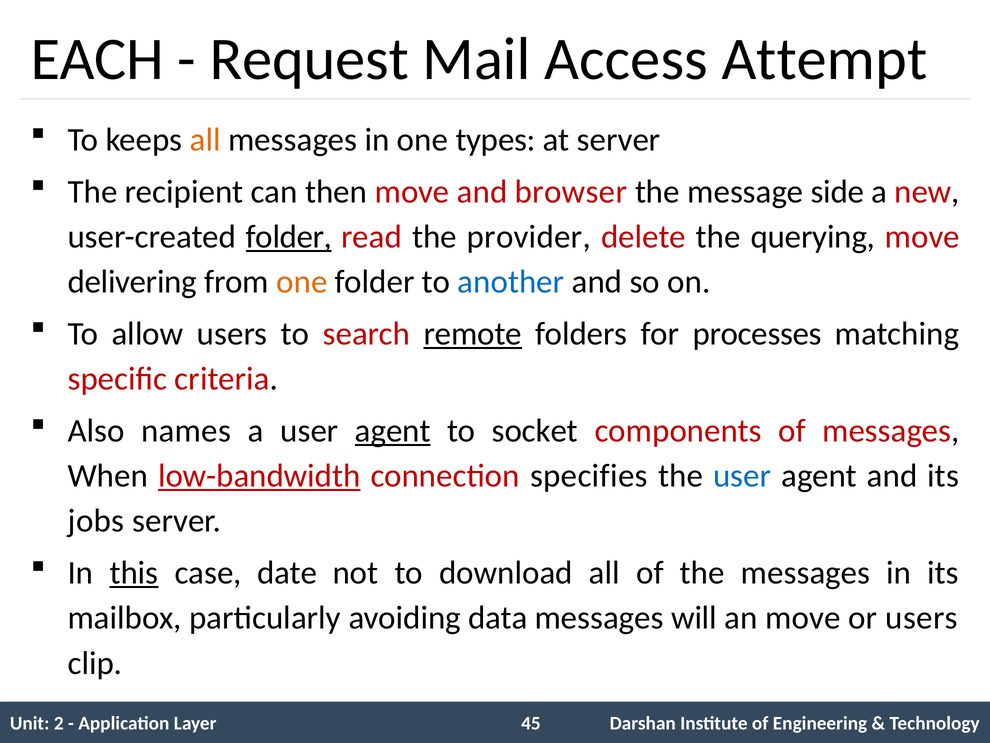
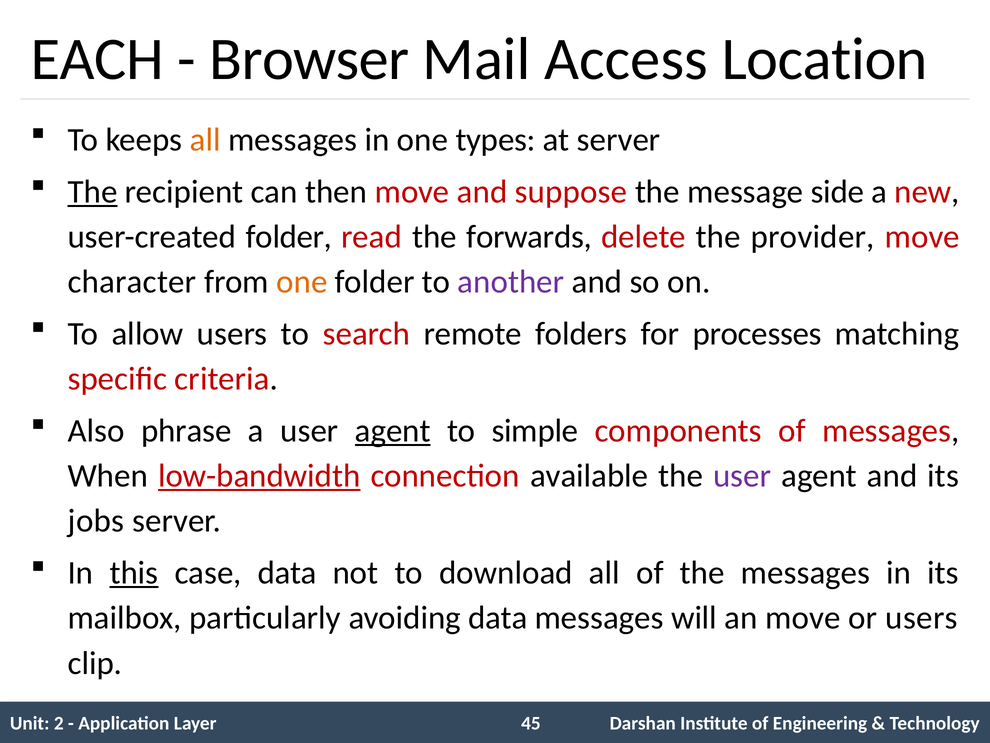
Request: Request -> Browser
Attempt: Attempt -> Location
The at (93, 192) underline: none -> present
browser: browser -> suppose
folder at (289, 237) underline: present -> none
provider: provider -> forwards
querying: querying -> provider
delivering: delivering -> character
another colour: blue -> purple
remote underline: present -> none
names: names -> phrase
socket: socket -> simple
specifies: specifies -> available
user at (742, 476) colour: blue -> purple
case date: date -> data
